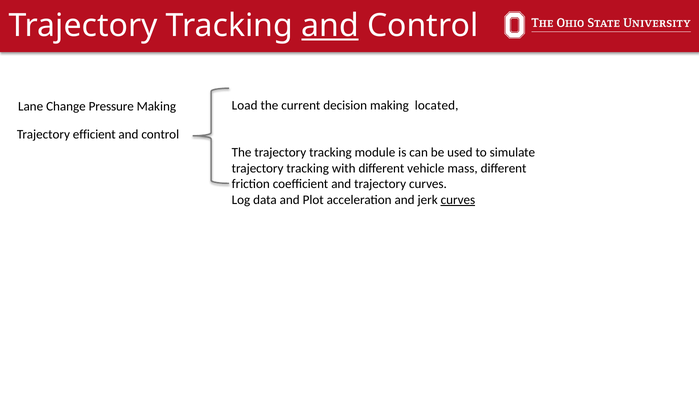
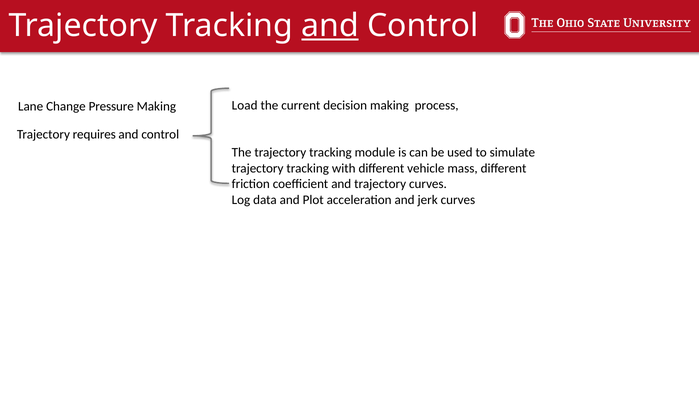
located: located -> process
efficient: efficient -> requires
curves at (458, 200) underline: present -> none
